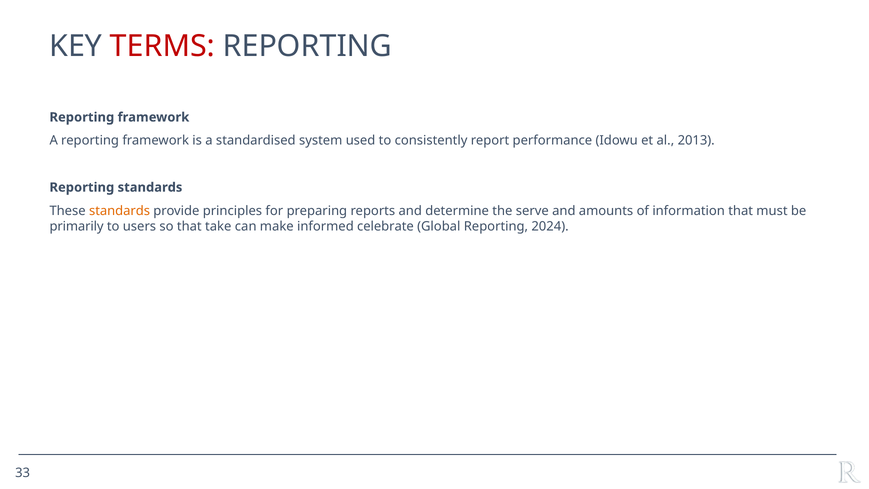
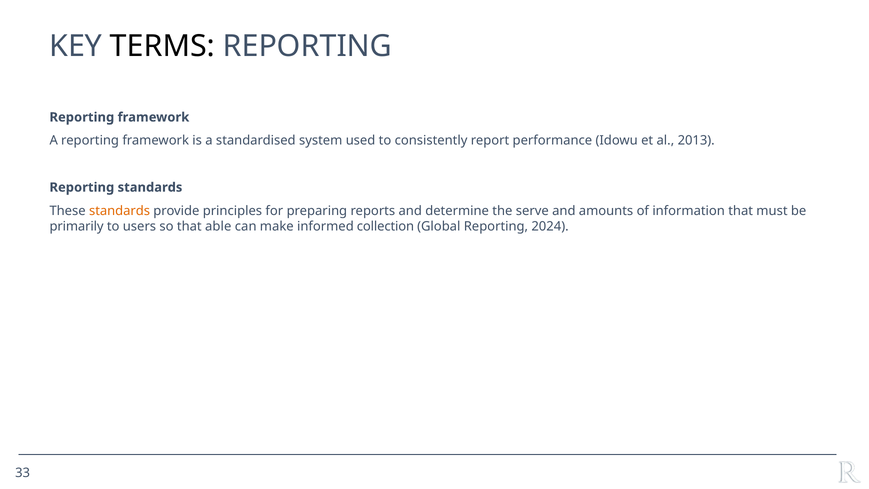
TERMS colour: red -> black
take: take -> able
celebrate: celebrate -> collection
